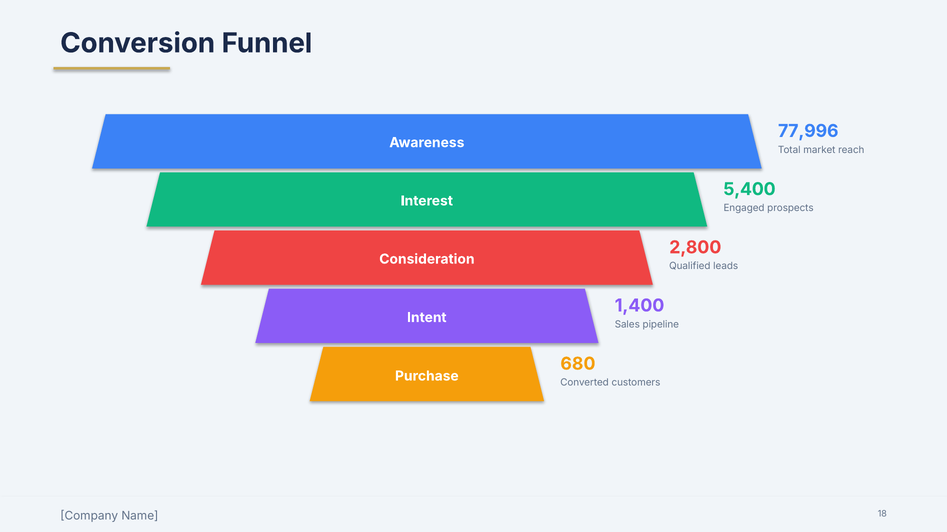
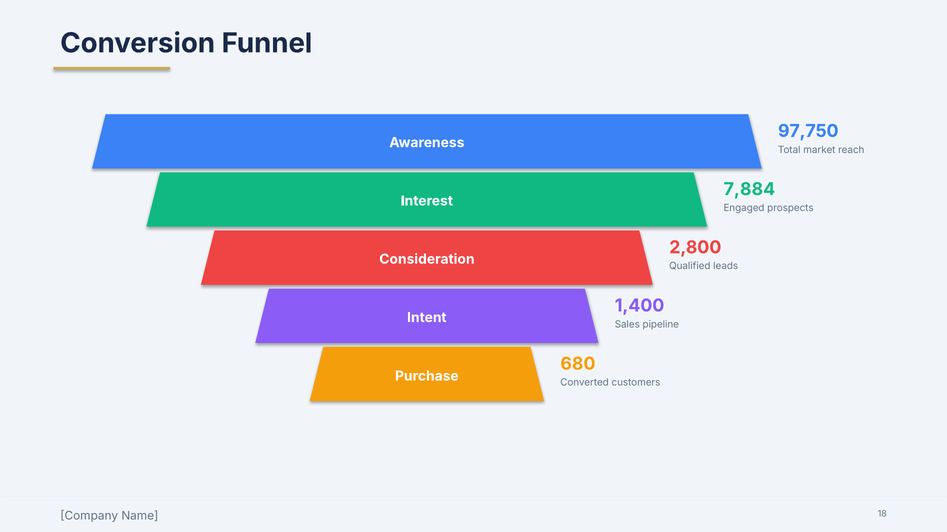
77,996: 77,996 -> 97,750
5,400: 5,400 -> 7,884
